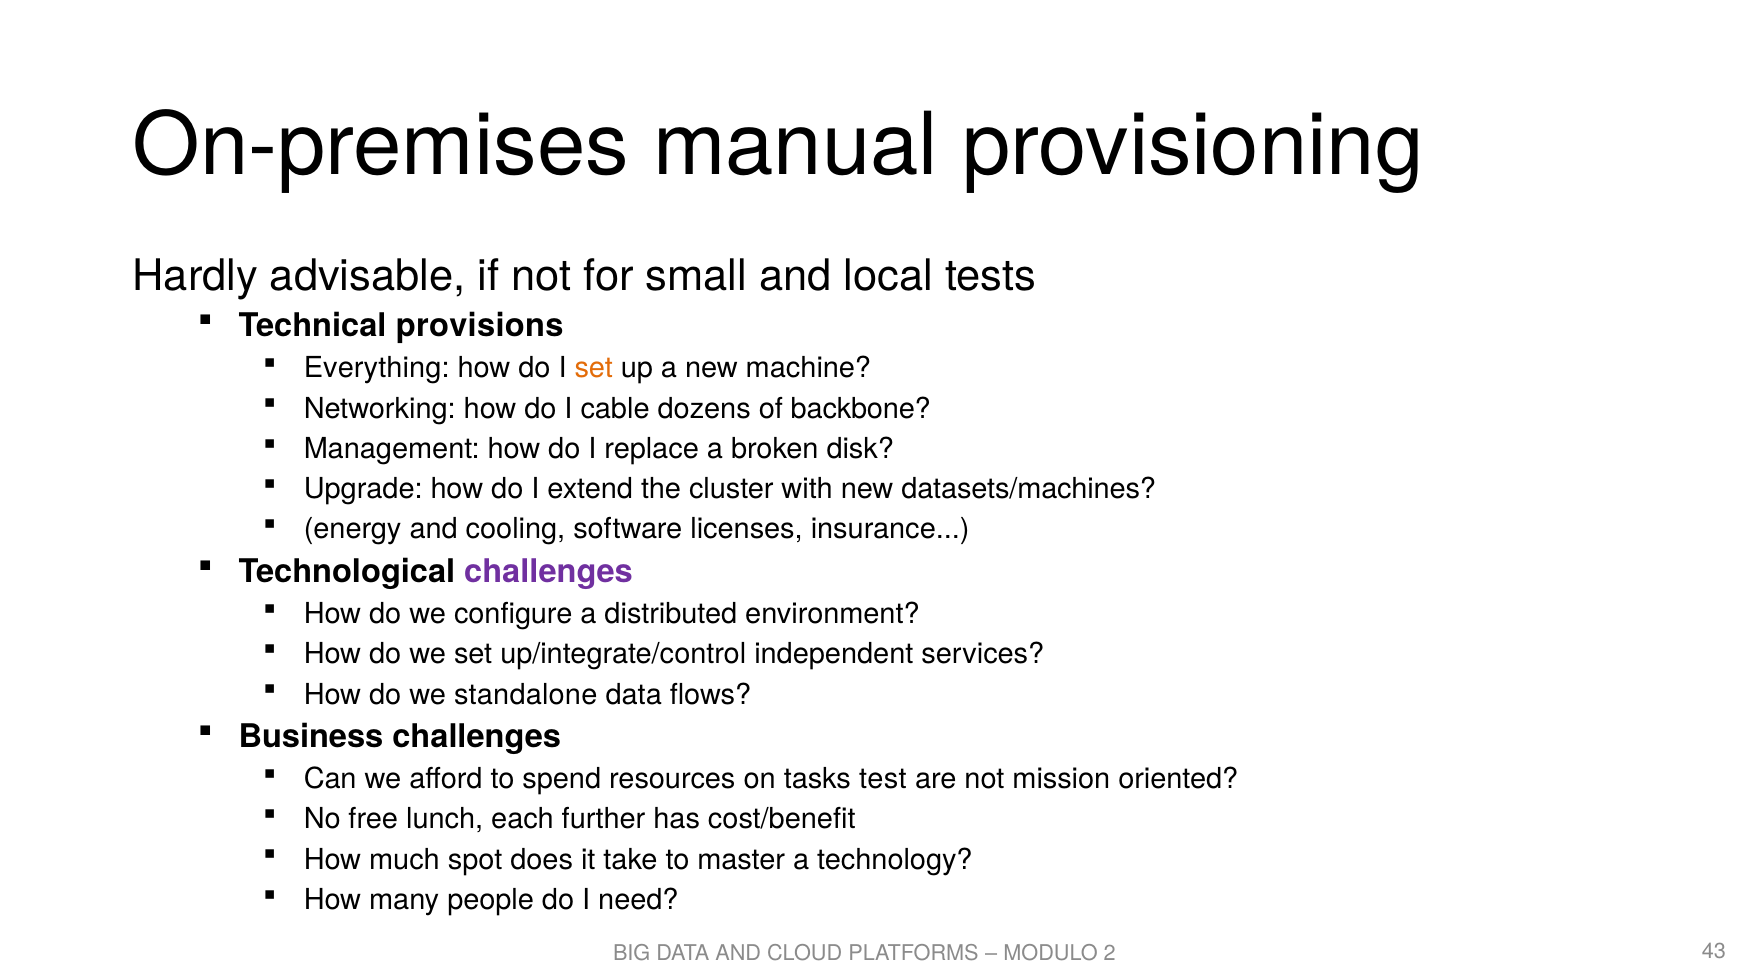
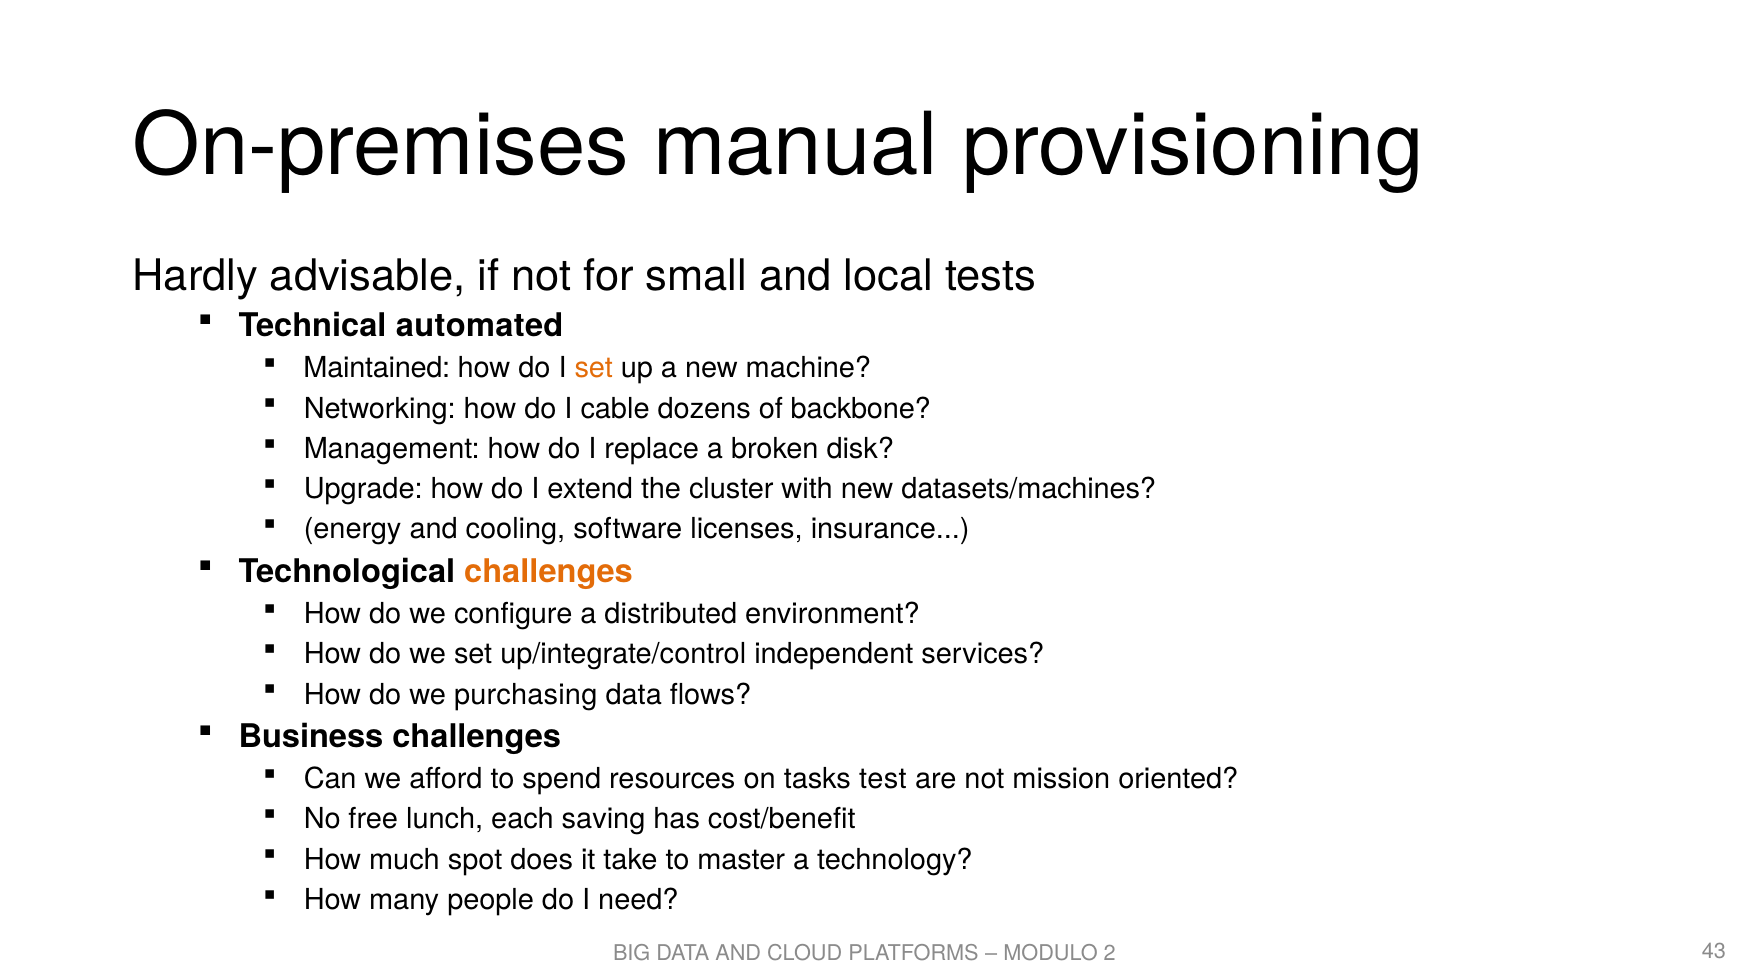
provisions: provisions -> automated
Everything: Everything -> Maintained
challenges at (549, 572) colour: purple -> orange
standalone: standalone -> purchasing
further: further -> saving
